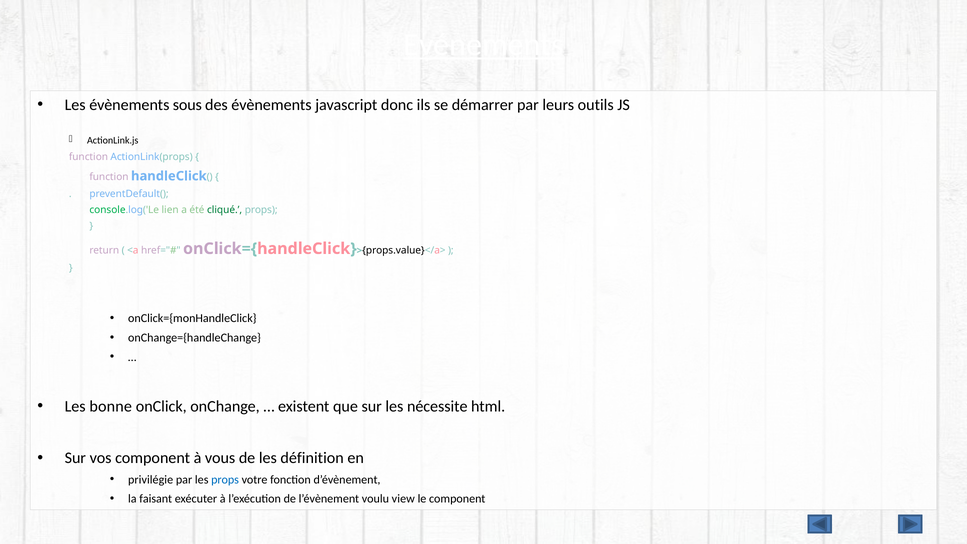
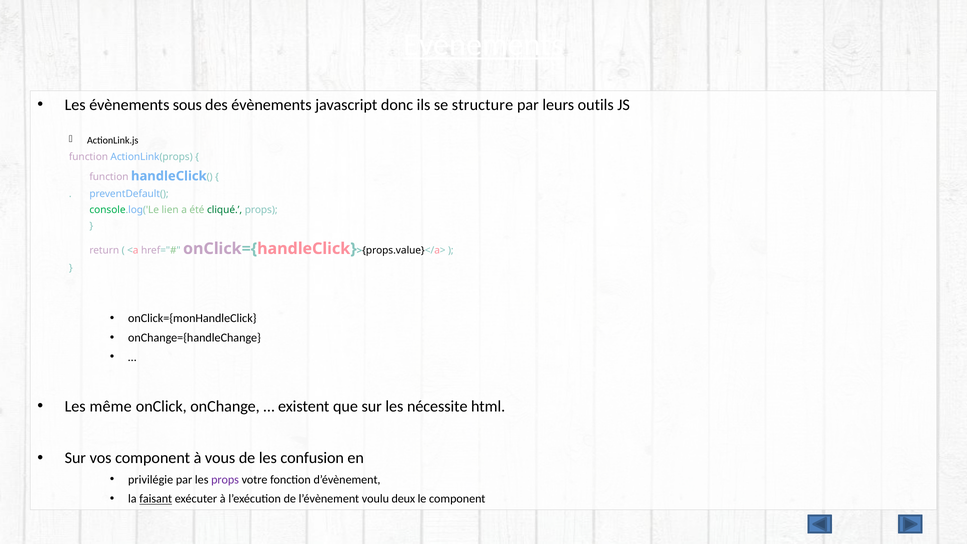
démarrer: démarrer -> structure
bonne: bonne -> même
définition: définition -> confusion
props at (225, 480) colour: blue -> purple
faisant underline: none -> present
view: view -> deux
